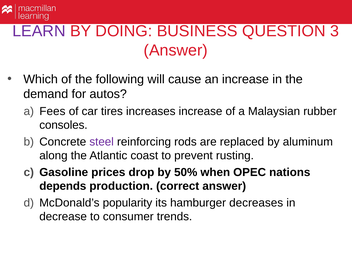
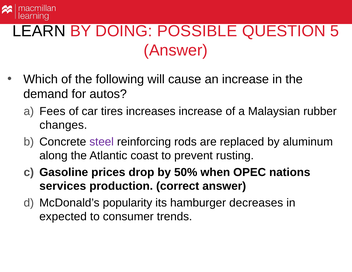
LEARN colour: purple -> black
BUSINESS: BUSINESS -> POSSIBLE
3: 3 -> 5
consoles: consoles -> changes
depends: depends -> services
decrease: decrease -> expected
